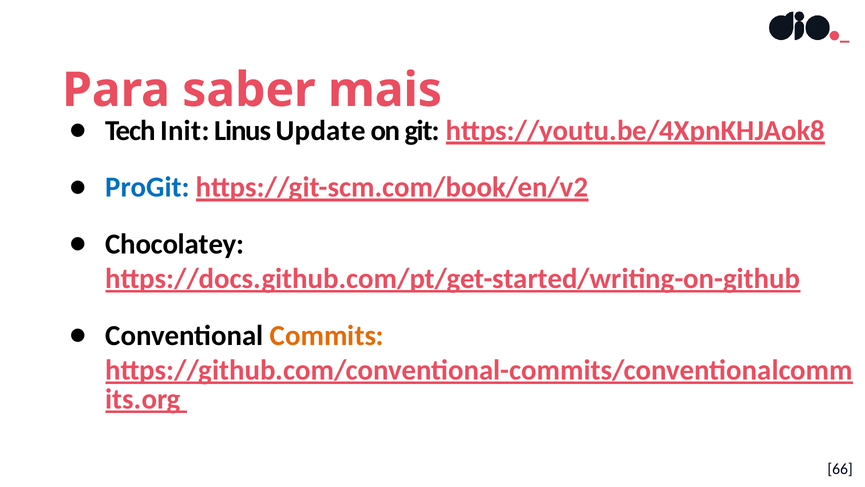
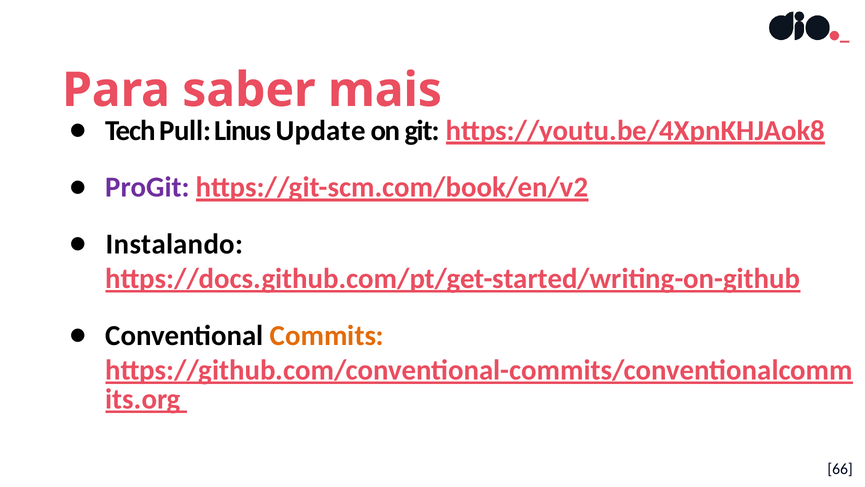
Init: Init -> Pull
ProGit colour: blue -> purple
Chocolatey: Chocolatey -> Instalando
